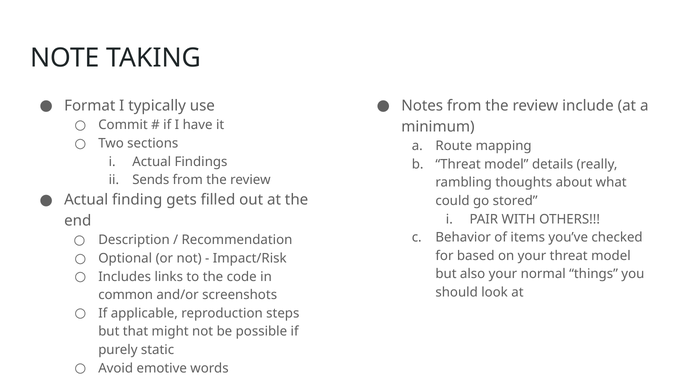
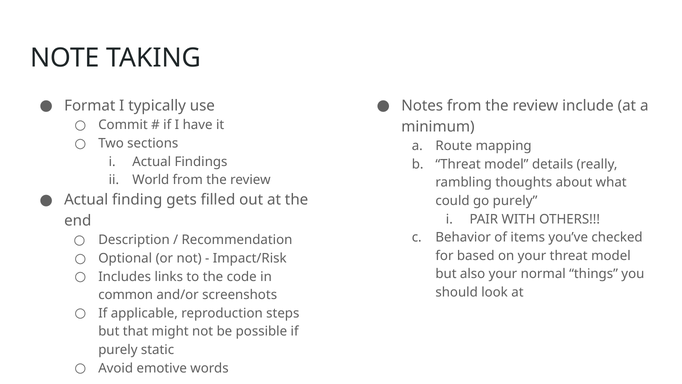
Sends: Sends -> World
go stored: stored -> purely
